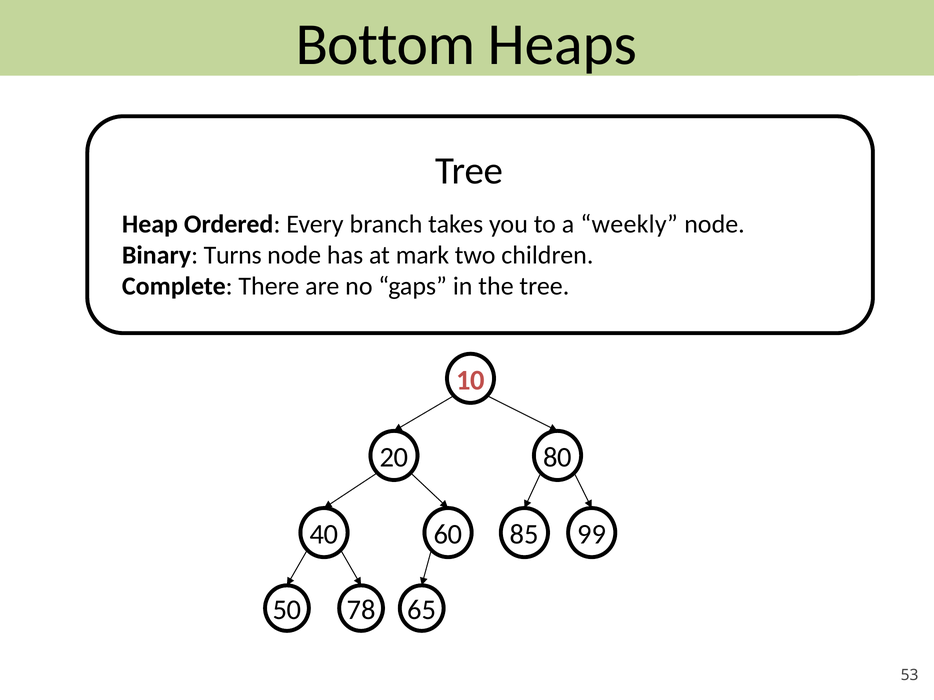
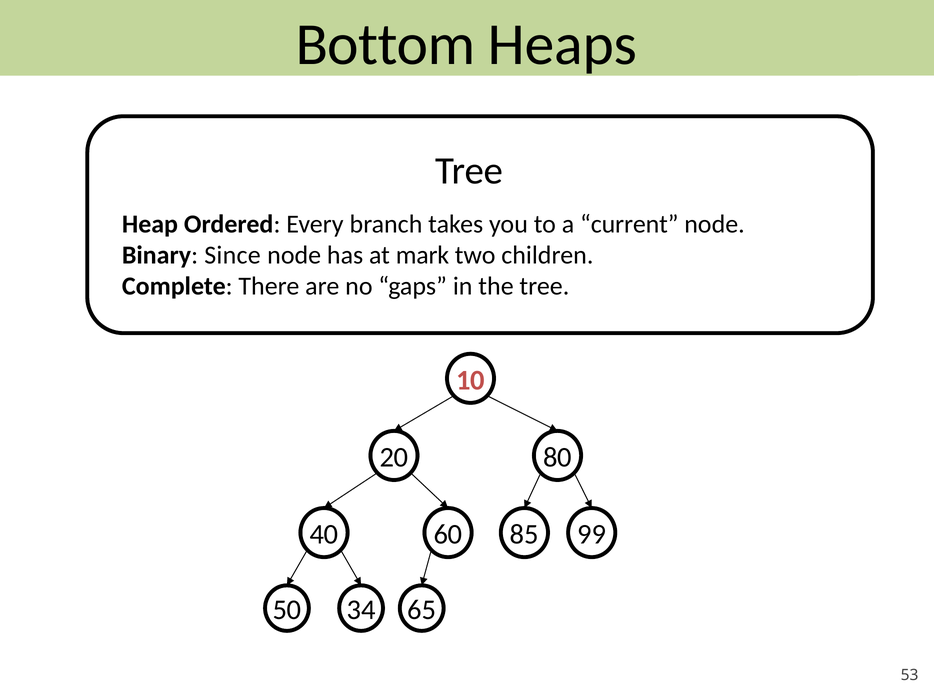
weekly: weekly -> current
Turns: Turns -> Since
78: 78 -> 34
